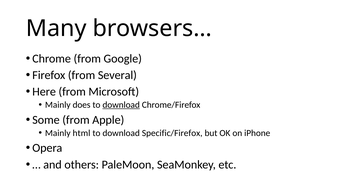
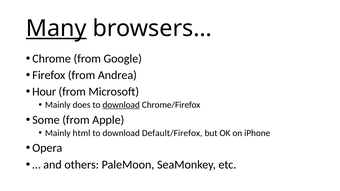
Many underline: none -> present
Several: Several -> Andrea
Here: Here -> Hour
Specific/Firefox: Specific/Firefox -> Default/Firefox
